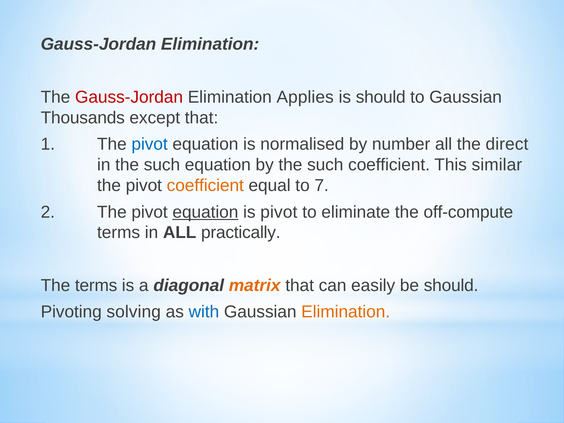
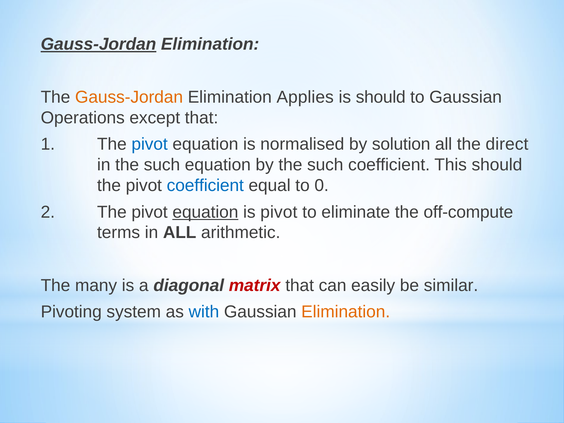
Gauss-Jordan at (98, 44) underline: none -> present
Gauss-Jordan at (129, 97) colour: red -> orange
Thousands: Thousands -> Operations
number: number -> solution
This similar: similar -> should
coefficient at (205, 186) colour: orange -> blue
7: 7 -> 0
practically: practically -> arithmetic
The terms: terms -> many
matrix colour: orange -> red
be should: should -> similar
solving: solving -> system
